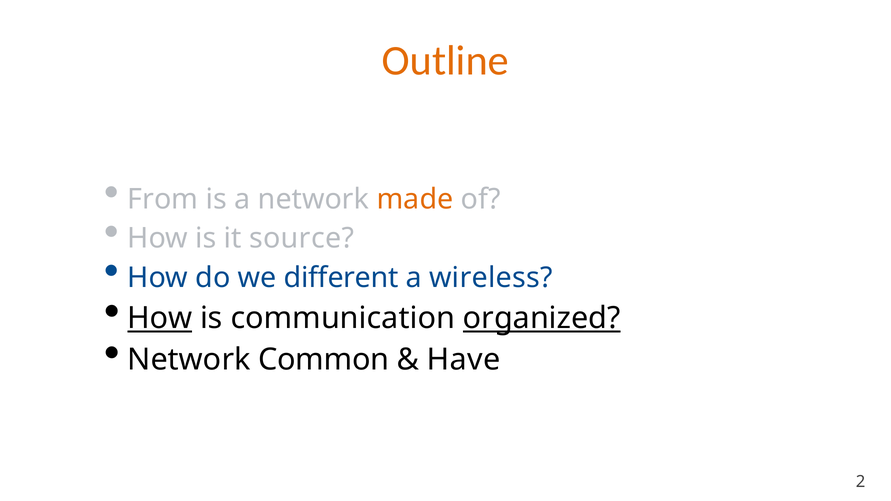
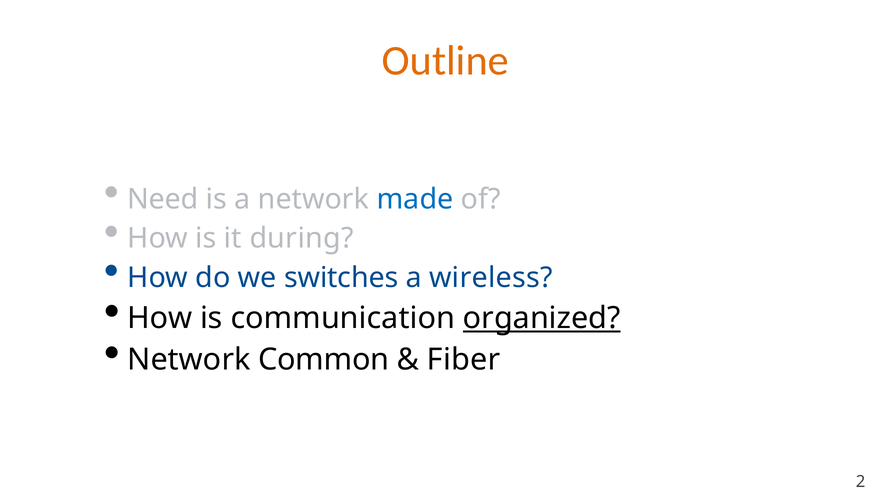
From: From -> Need
made colour: orange -> blue
source: source -> during
different: different -> switches
How at (160, 318) underline: present -> none
Have: Have -> Fiber
